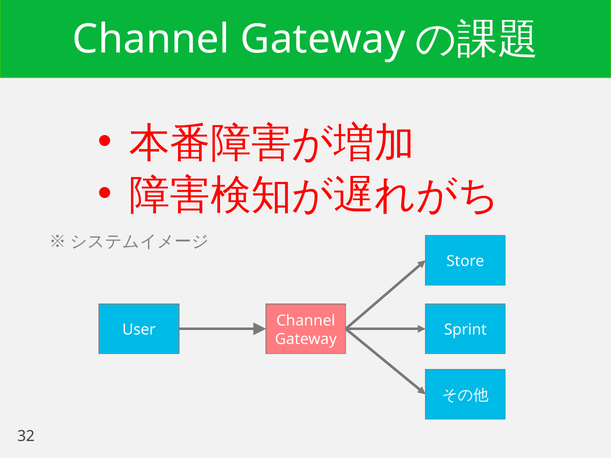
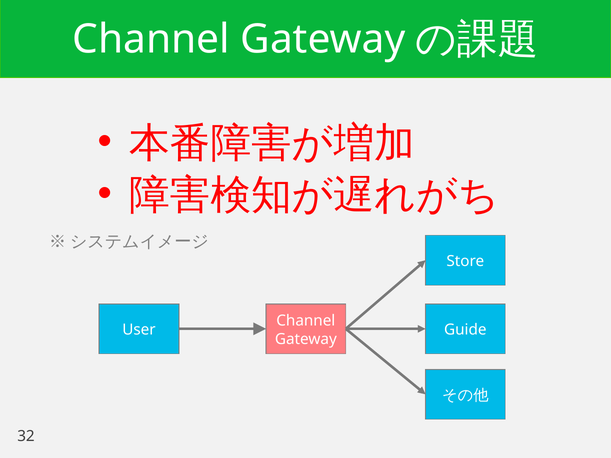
Sprint: Sprint -> Guide
